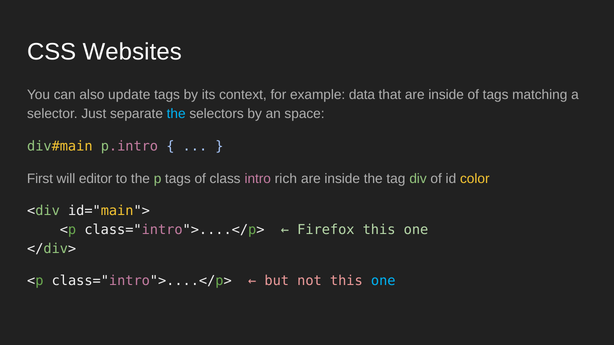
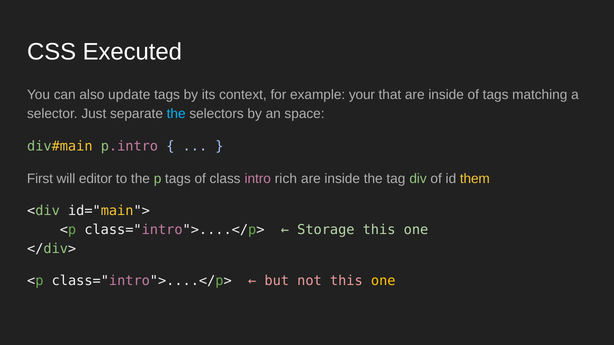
Websites: Websites -> Executed
data: data -> your
color: color -> them
Firefox: Firefox -> Storage
one at (383, 281) colour: light blue -> yellow
